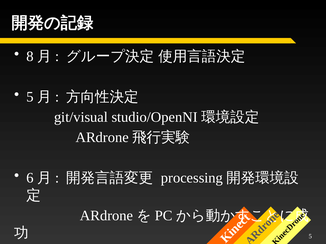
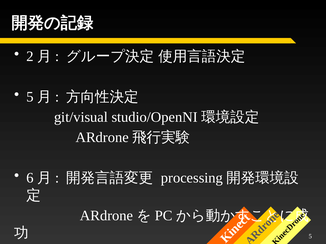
8: 8 -> 2
